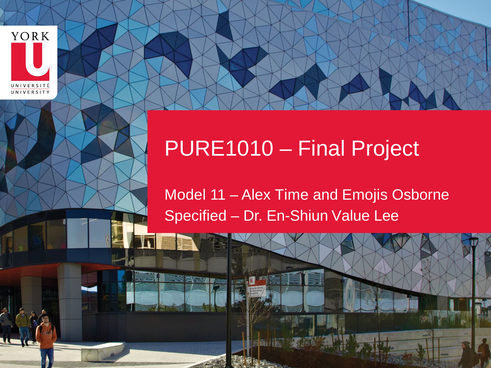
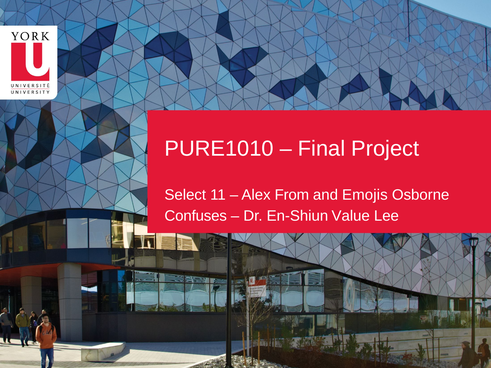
Model: Model -> Select
Time: Time -> From
Specified: Specified -> Confuses
